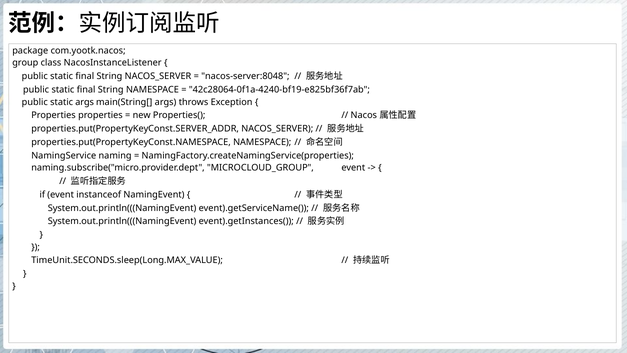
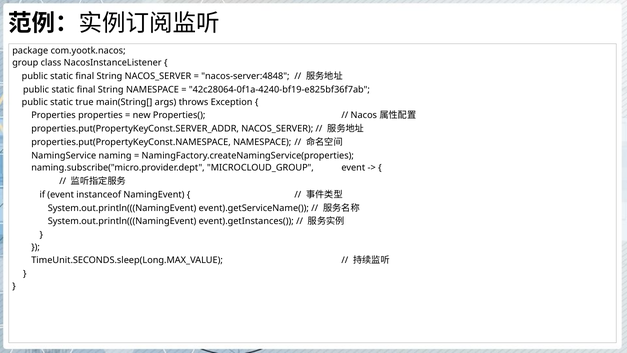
nacos-server:8048: nacos-server:8048 -> nacos-server:4848
static args: args -> true
